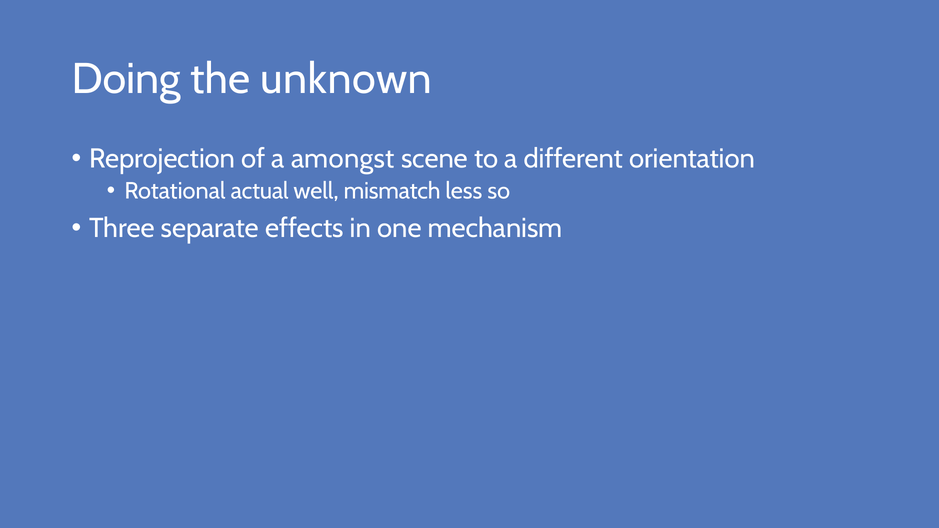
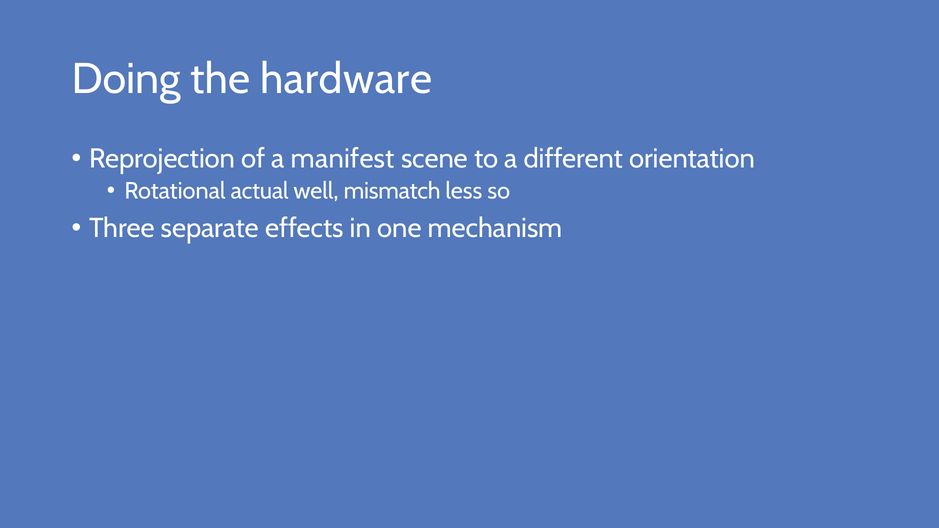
unknown: unknown -> hardware
amongst: amongst -> manifest
